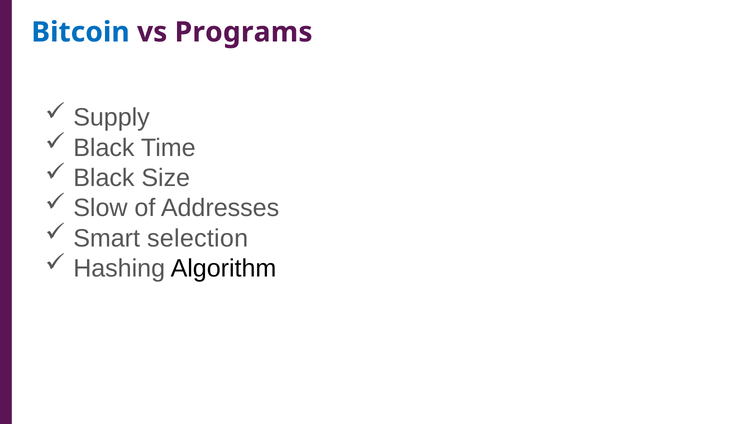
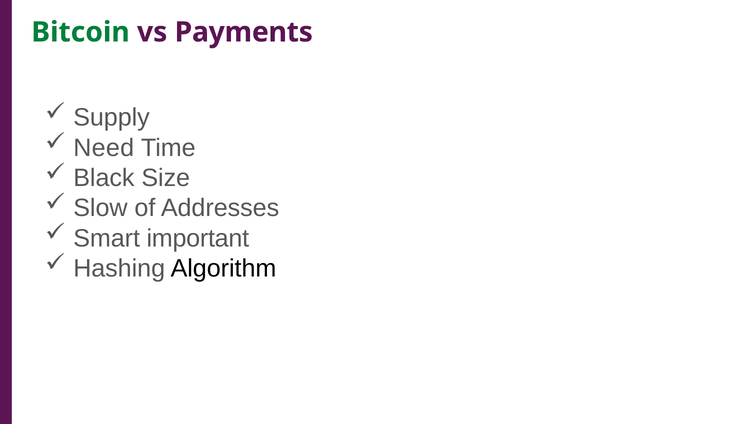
Bitcoin colour: blue -> green
Programs: Programs -> Payments
Black at (104, 148): Black -> Need
selection: selection -> important
